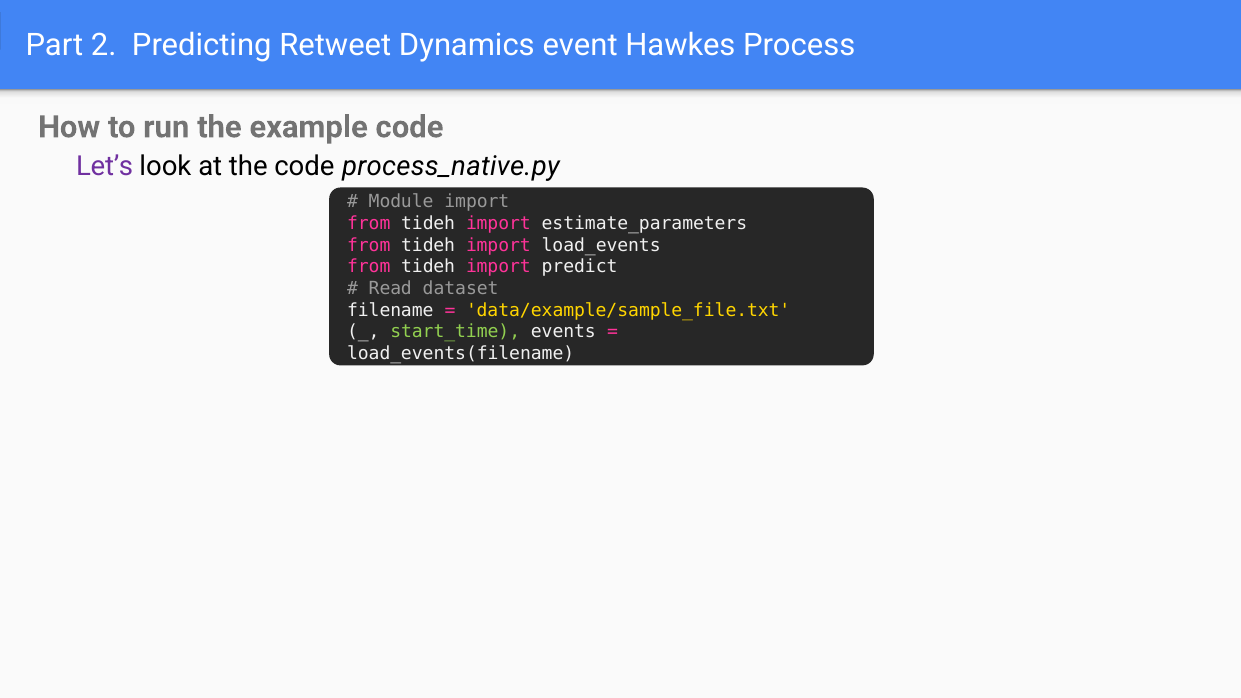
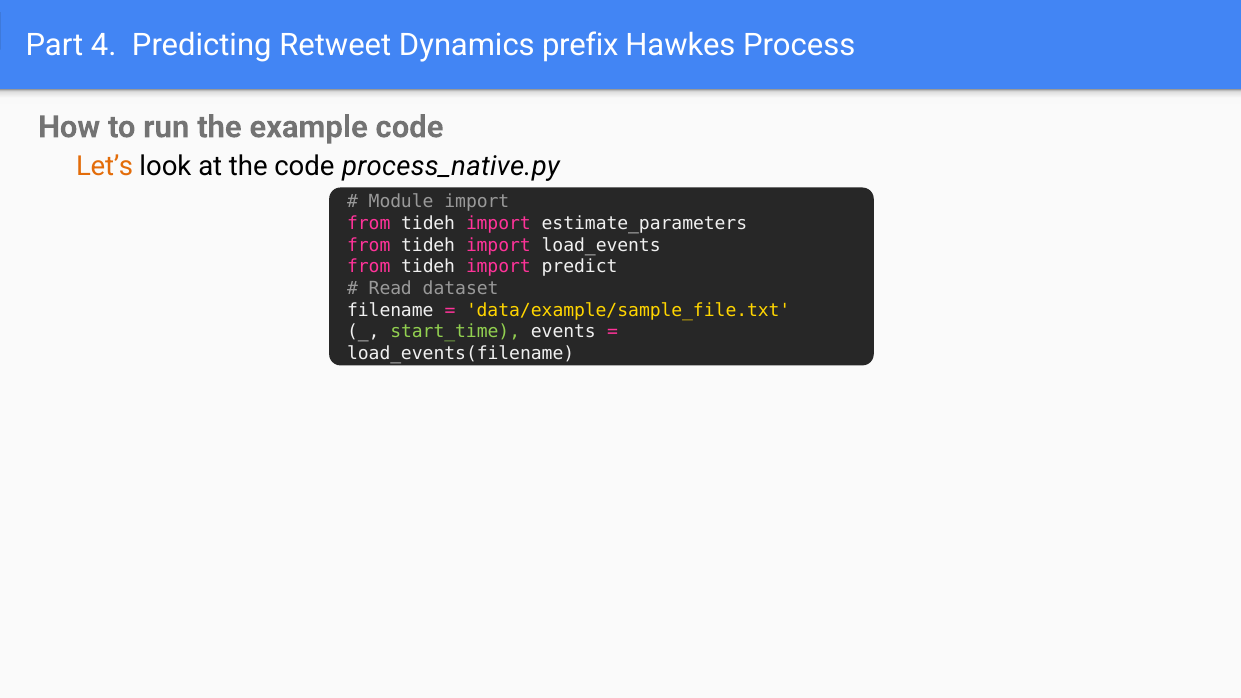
2: 2 -> 4
event: event -> prefix
Let’s colour: purple -> orange
